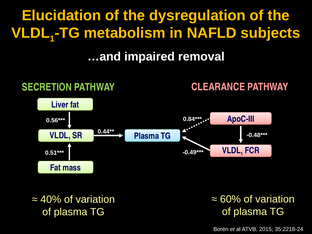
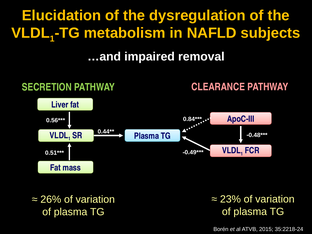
60%: 60% -> 23%
40%: 40% -> 26%
